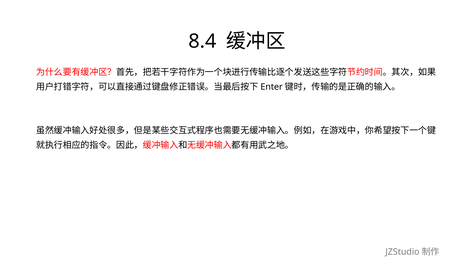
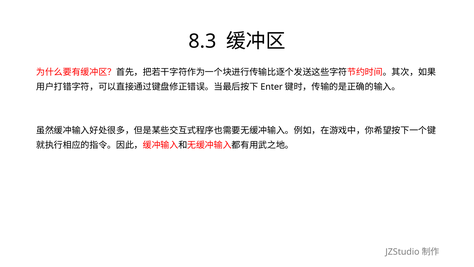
8.4: 8.4 -> 8.3
